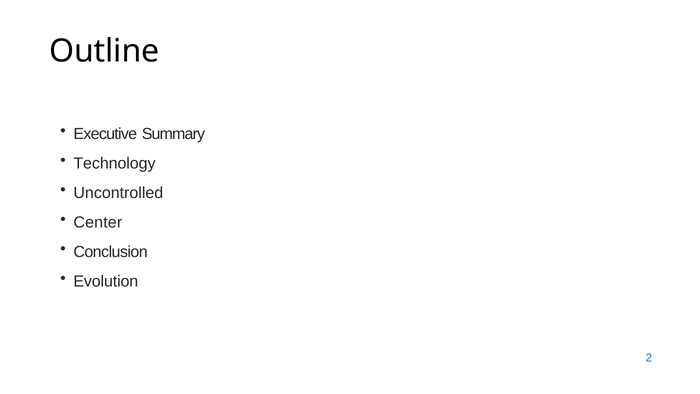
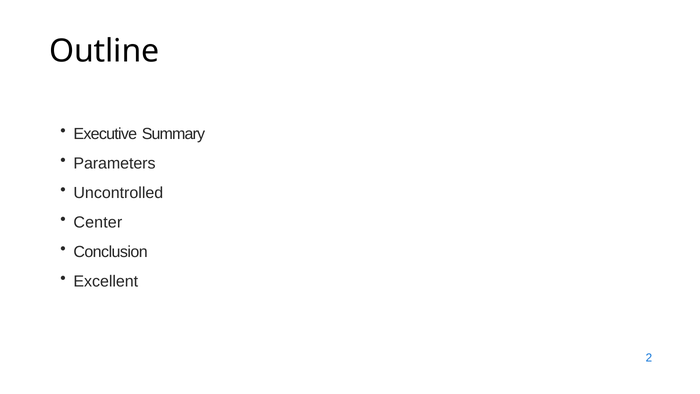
Technology: Technology -> Parameters
Evolution: Evolution -> Excellent
